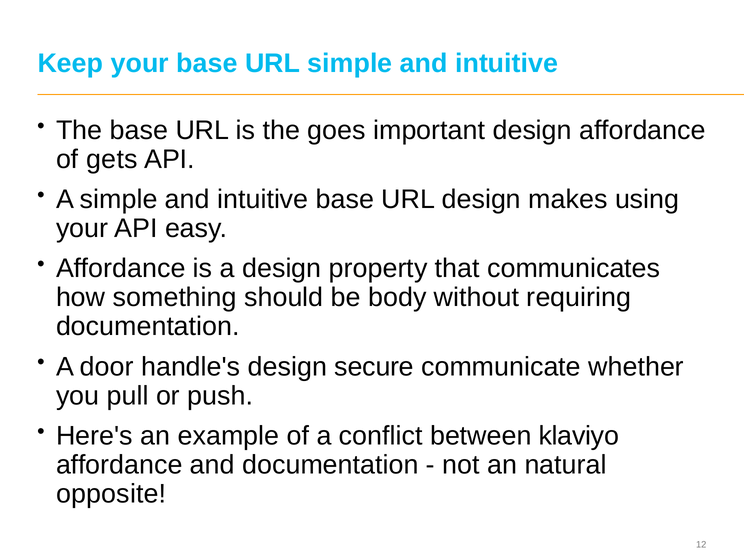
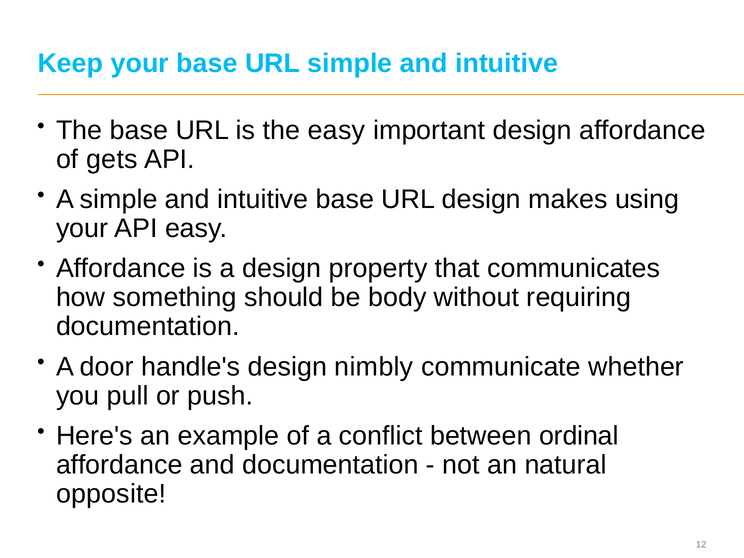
the goes: goes -> easy
secure: secure -> nimbly
klaviyo: klaviyo -> ordinal
